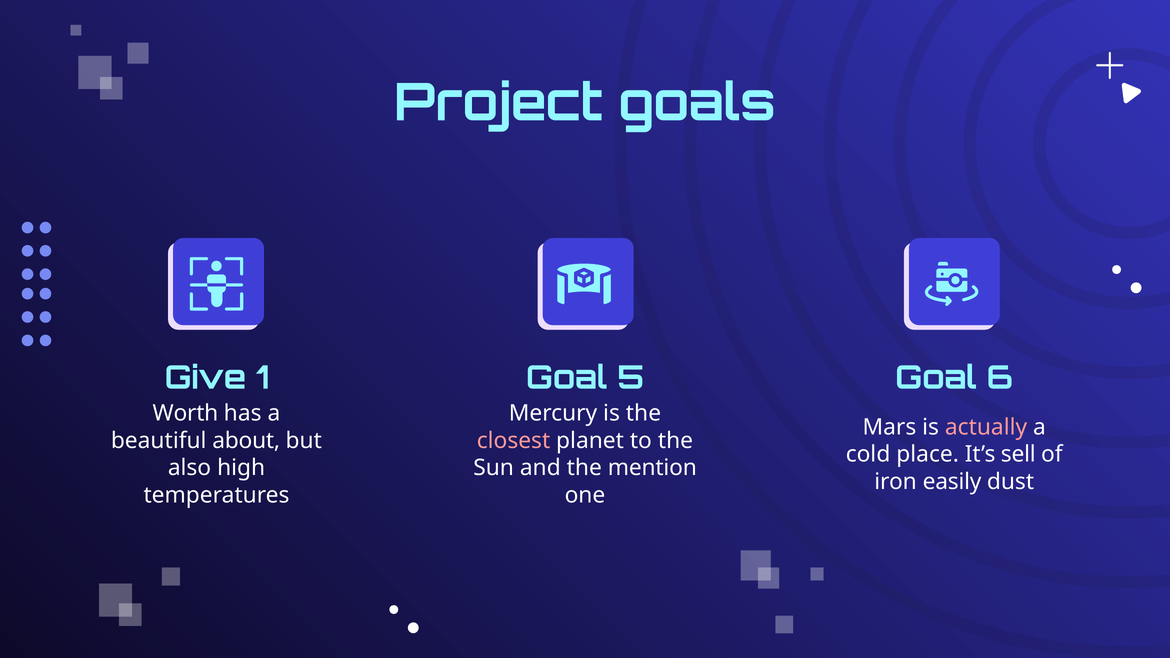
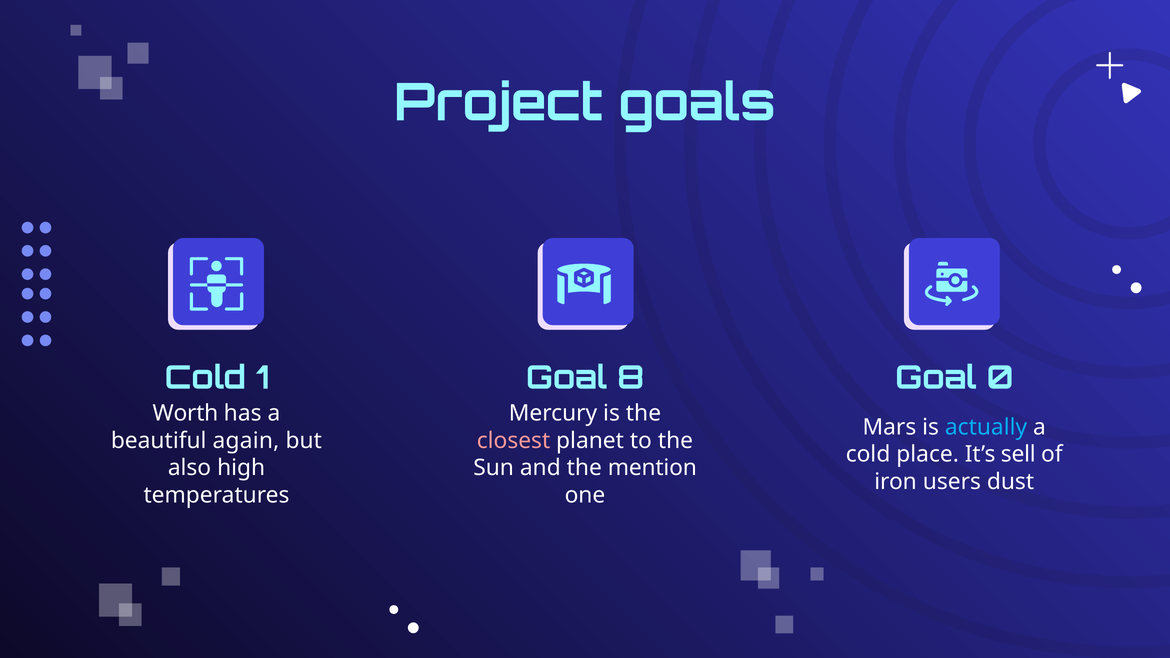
Give at (205, 378): Give -> Cold
5: 5 -> 8
6: 6 -> 0
actually colour: pink -> light blue
about: about -> again
easily: easily -> users
